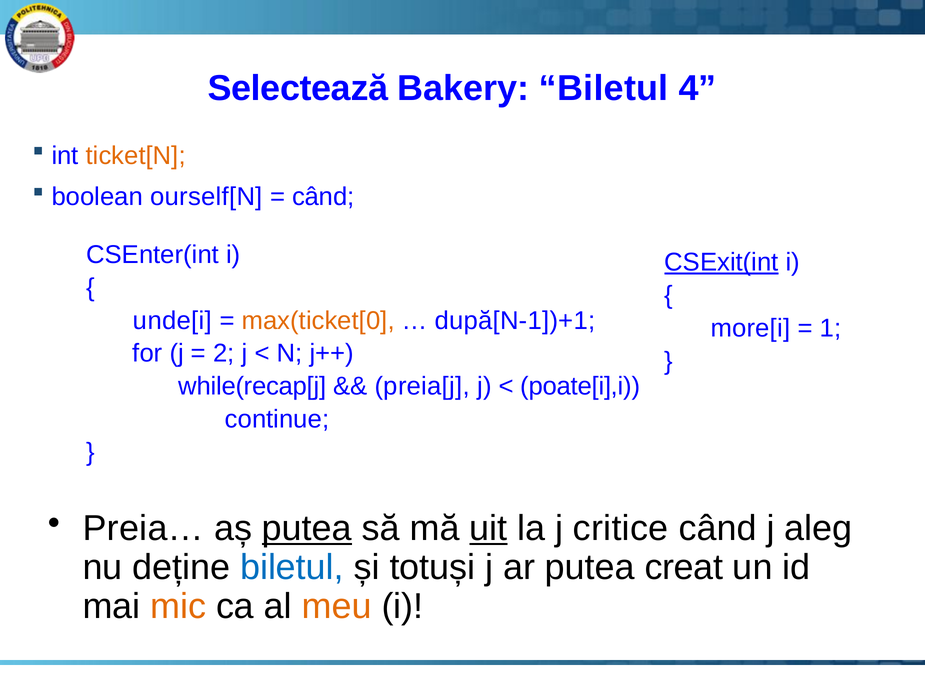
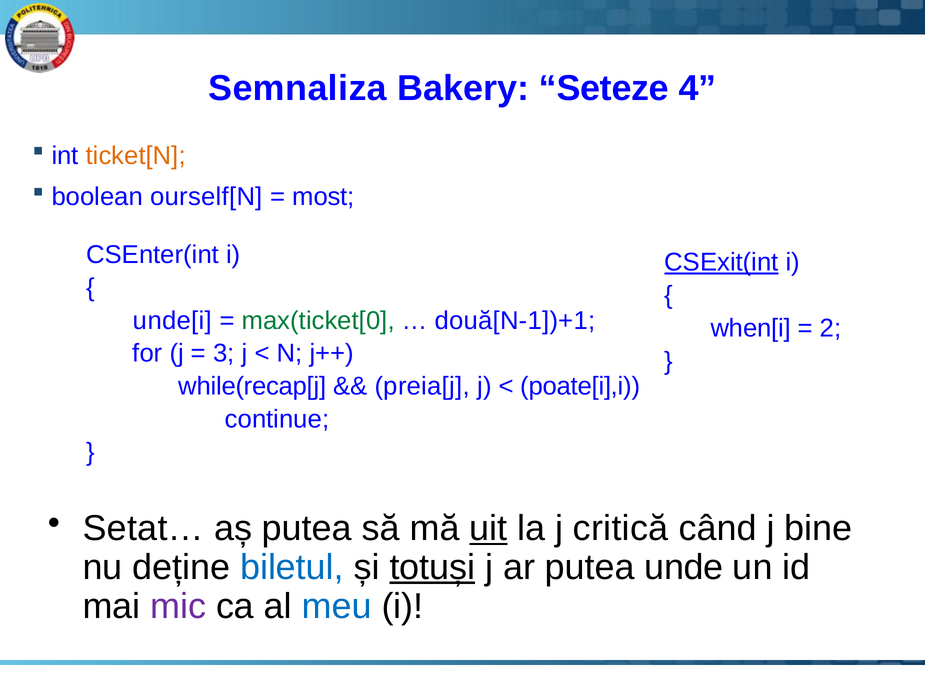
Selectează: Selectează -> Semnaliza
Bakery Biletul: Biletul -> Seteze
când at (323, 197): când -> most
max(ticket[0 colour: orange -> green
după[N-1])+1: după[N-1])+1 -> două[N-1])+1
more[i: more[i -> when[i
1: 1 -> 2
2: 2 -> 3
Preia…: Preia… -> Setat…
putea at (307, 528) underline: present -> none
critice: critice -> critică
aleg: aleg -> bine
totuși underline: none -> present
creat: creat -> unde
mic colour: orange -> purple
meu colour: orange -> blue
